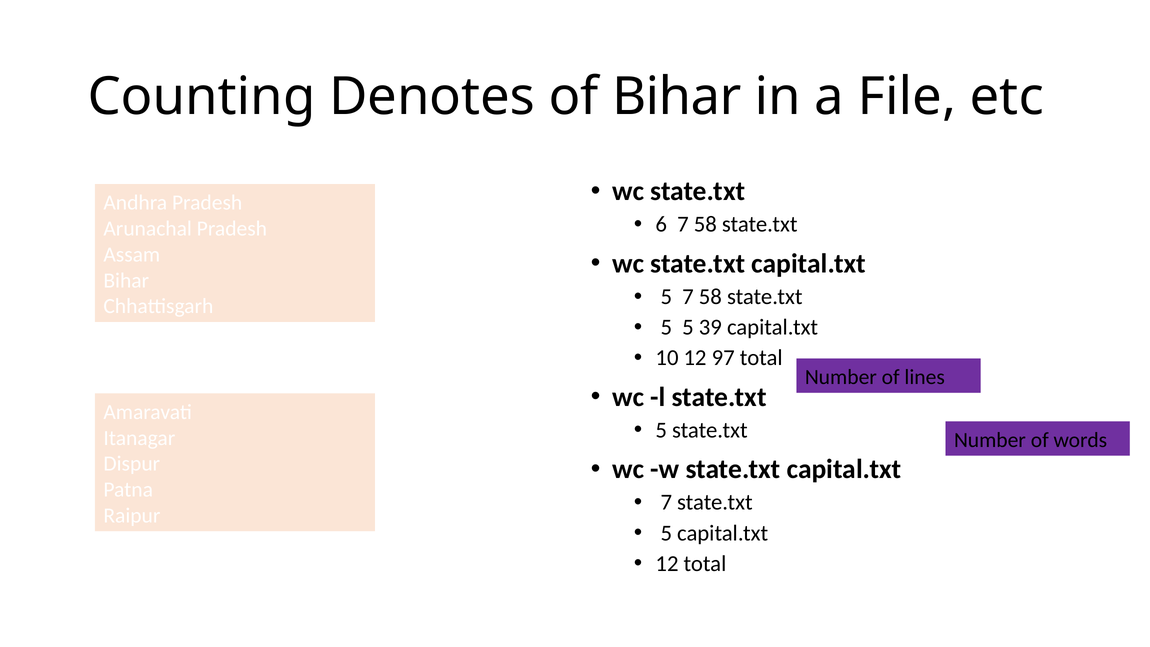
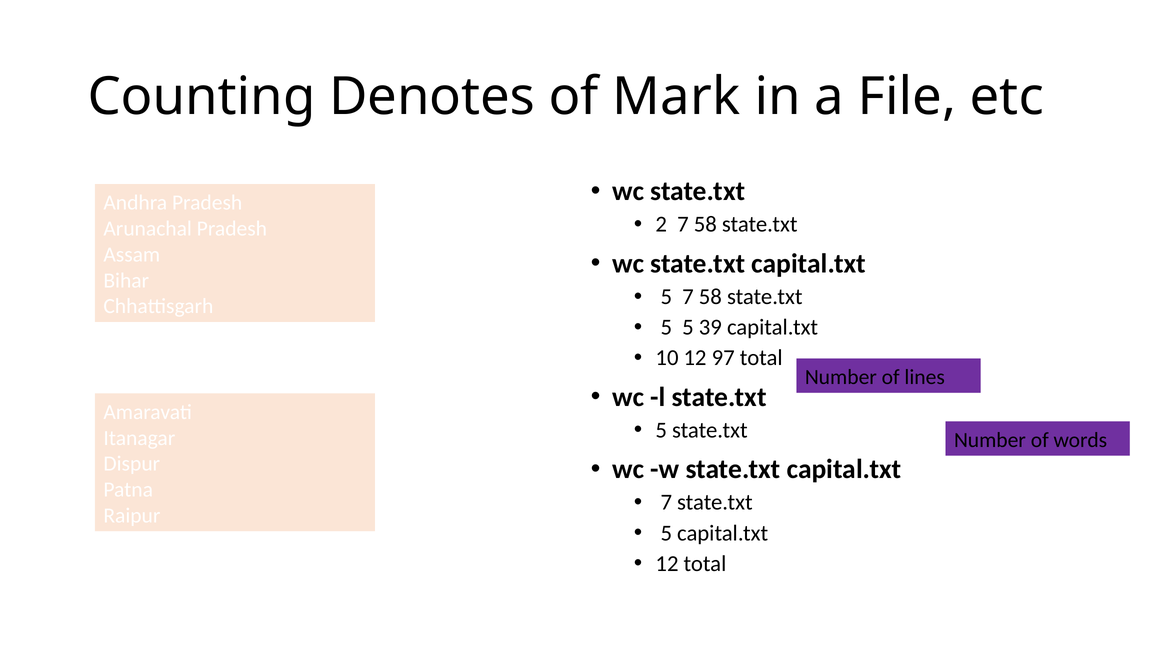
of Bihar: Bihar -> Mark
6: 6 -> 2
